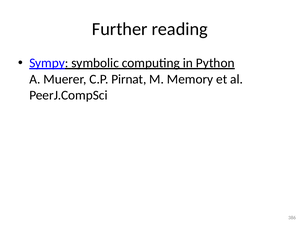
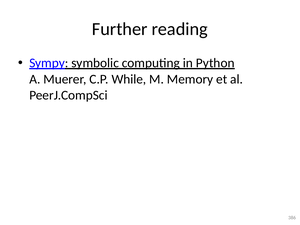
Pirnat: Pirnat -> While
